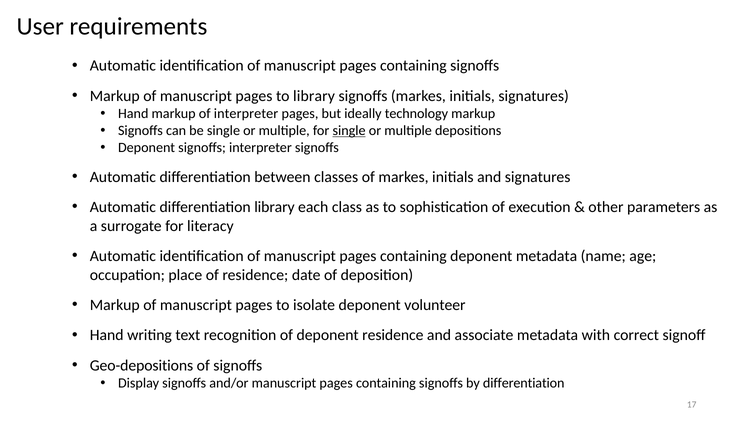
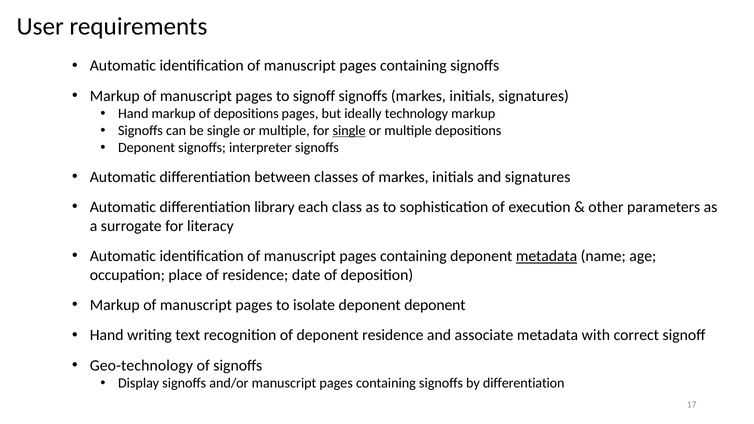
to library: library -> signoff
of interpreter: interpreter -> depositions
metadata at (547, 256) underline: none -> present
deponent volunteer: volunteer -> deponent
Geo-depositions: Geo-depositions -> Geo-technology
